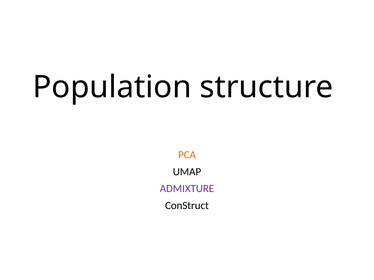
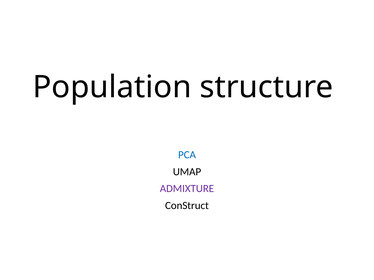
PCA colour: orange -> blue
